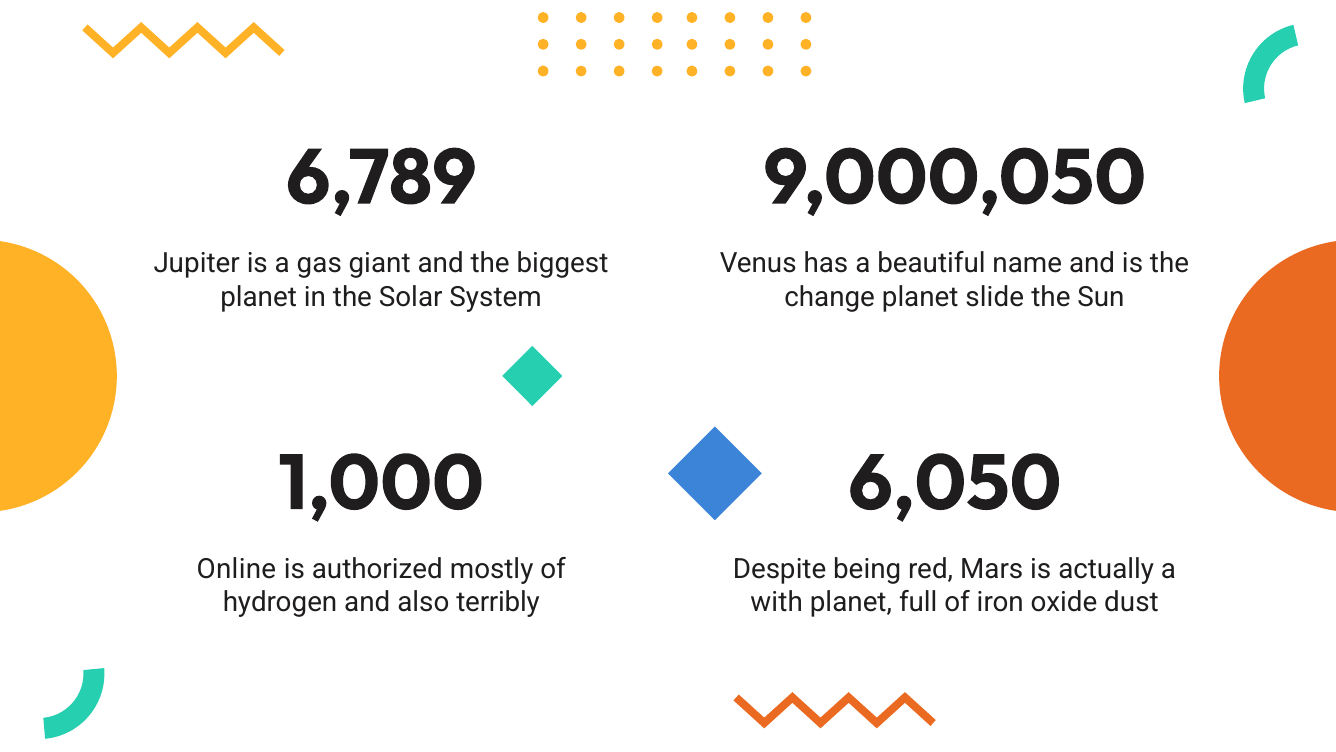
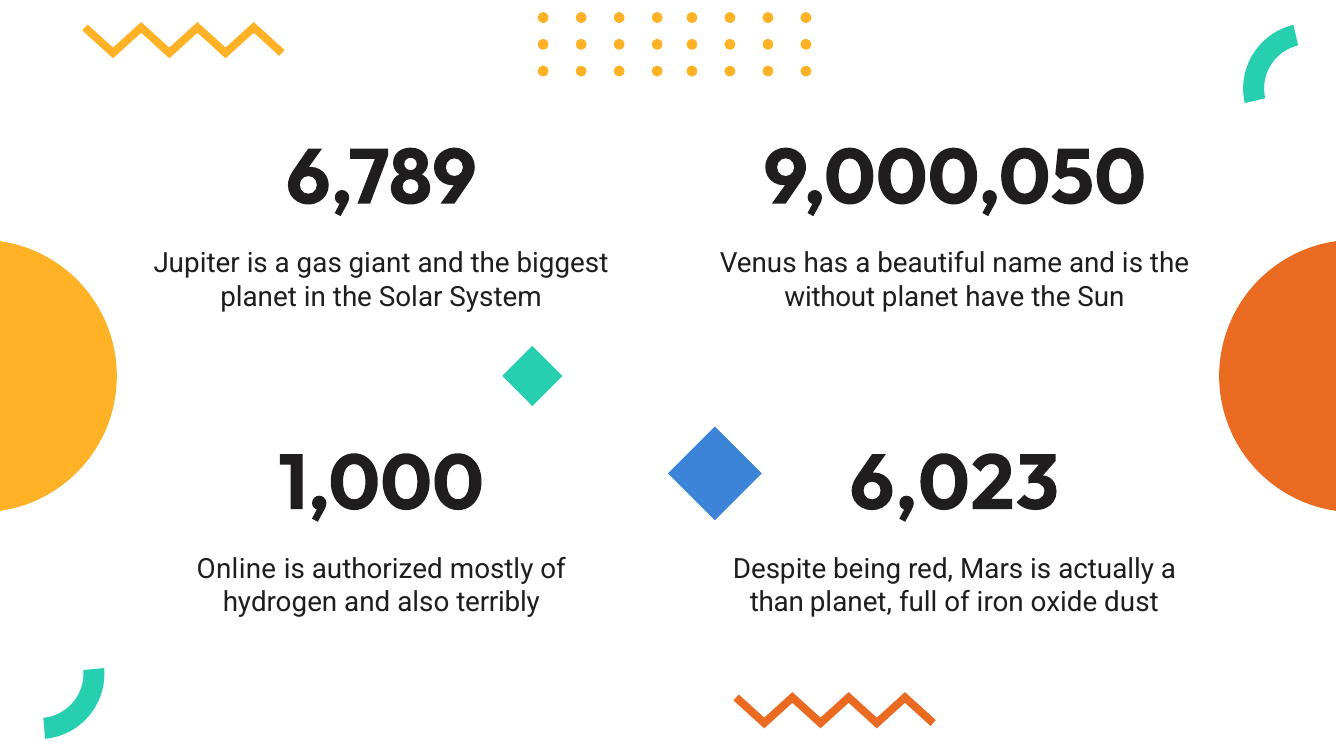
change: change -> without
slide: slide -> have
6,050: 6,050 -> 6,023
with: with -> than
